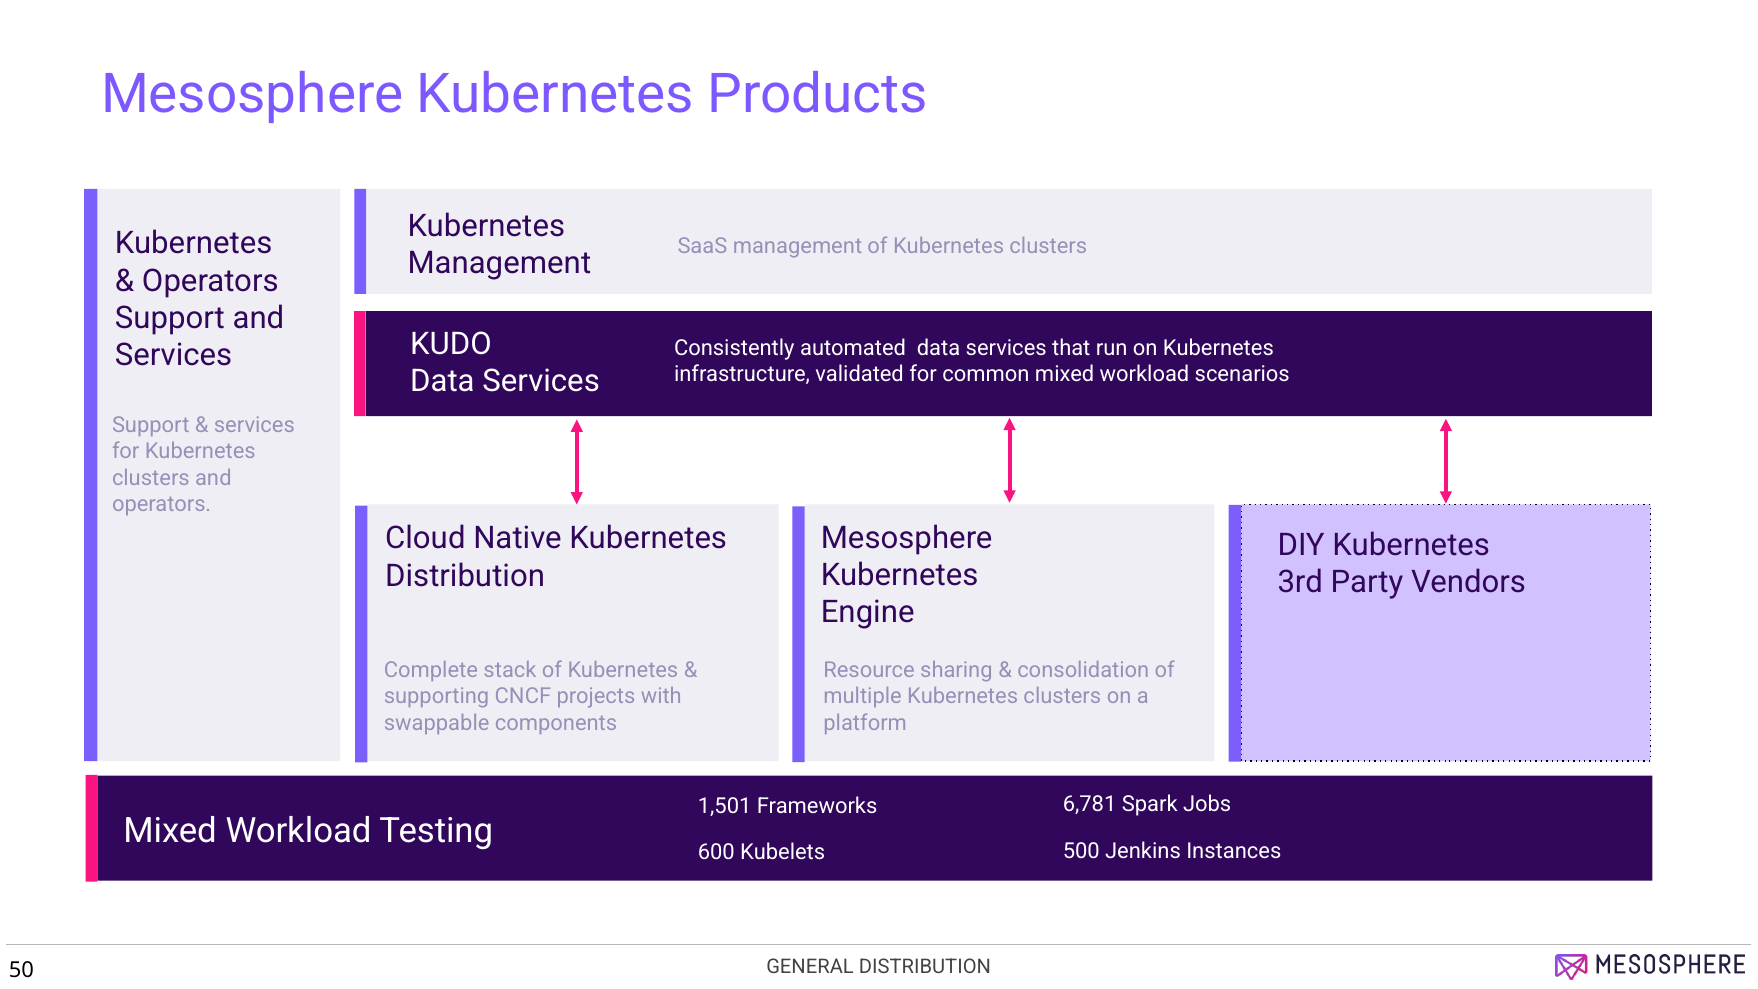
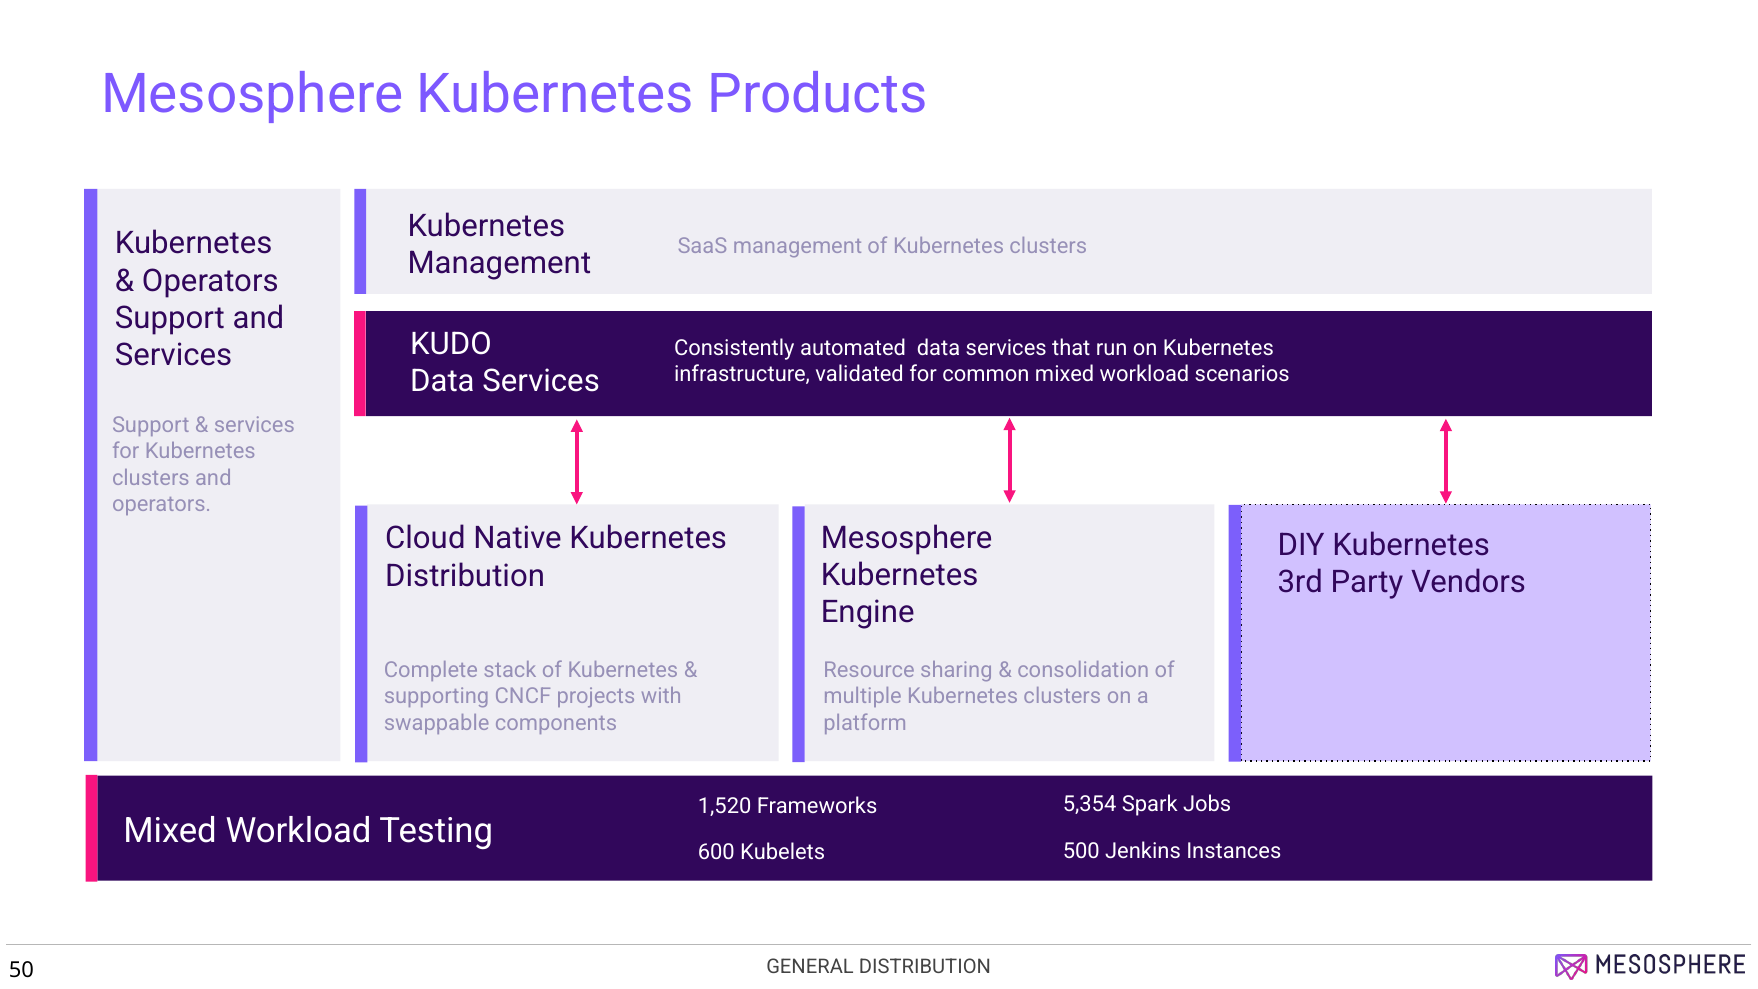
6,781: 6,781 -> 5,354
1,501: 1,501 -> 1,520
